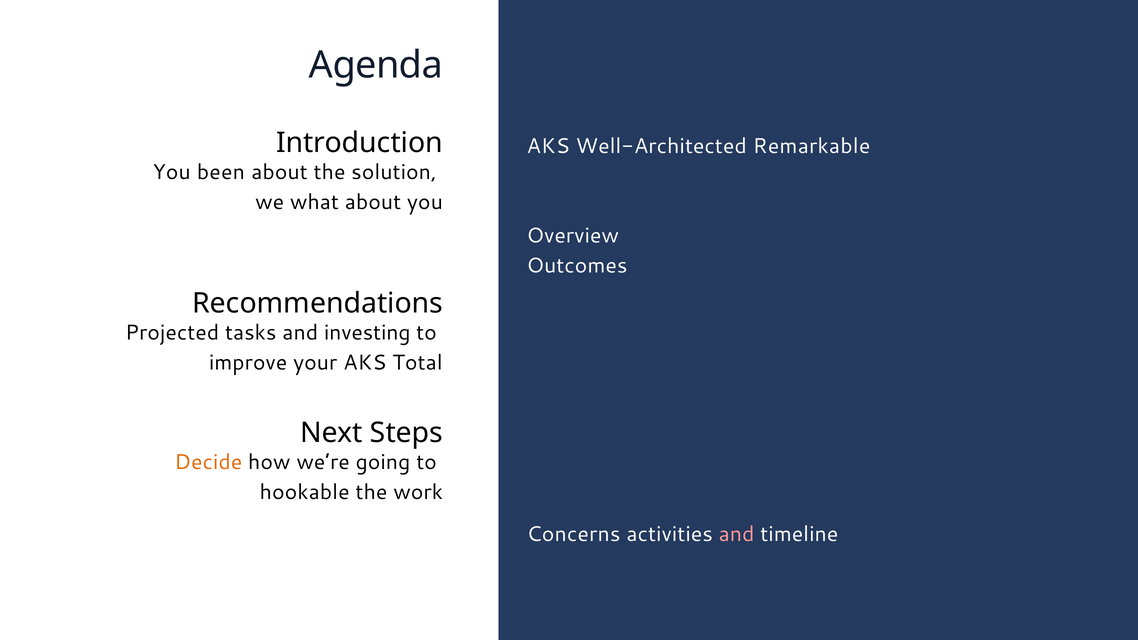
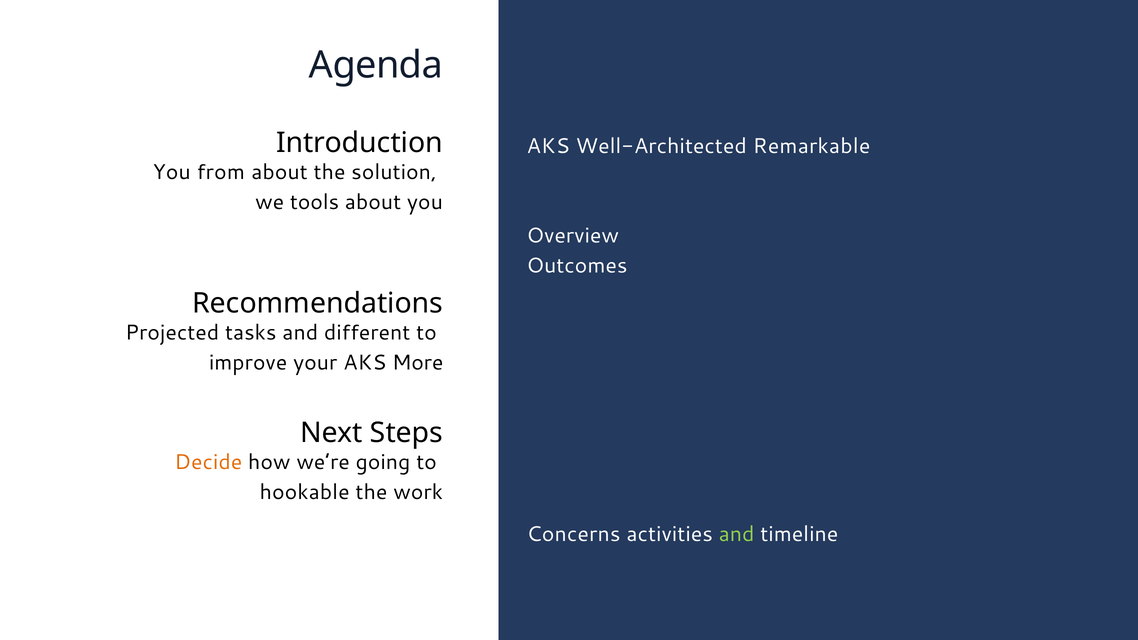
been: been -> from
what: what -> tools
investing: investing -> different
Total: Total -> More
and at (737, 534) colour: pink -> light green
